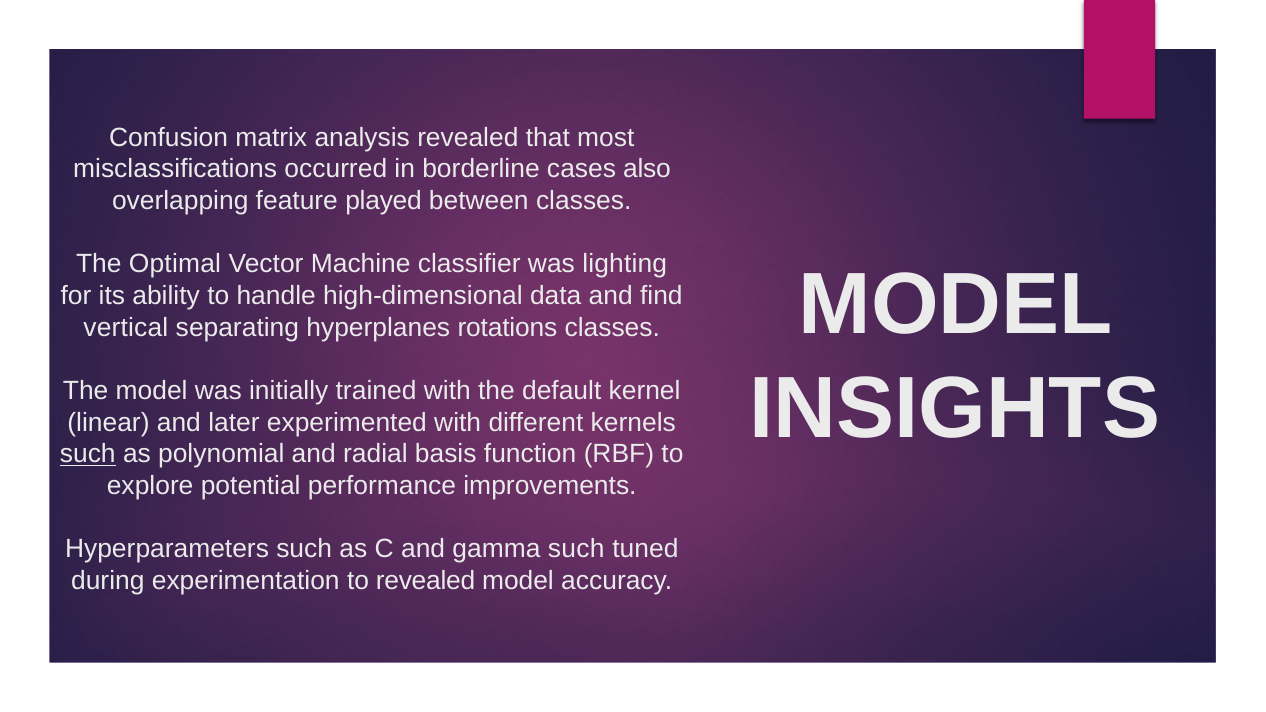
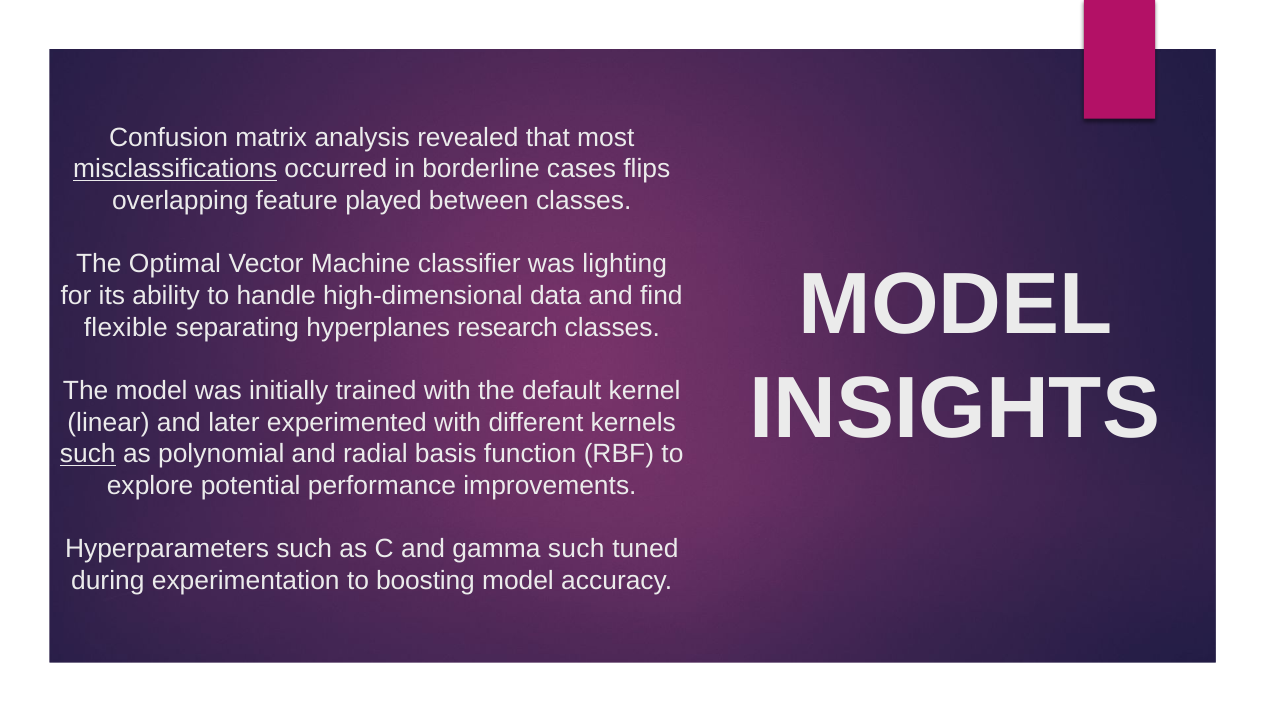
misclassifications underline: none -> present
also: also -> flips
vertical: vertical -> flexible
rotations: rotations -> research
to revealed: revealed -> boosting
